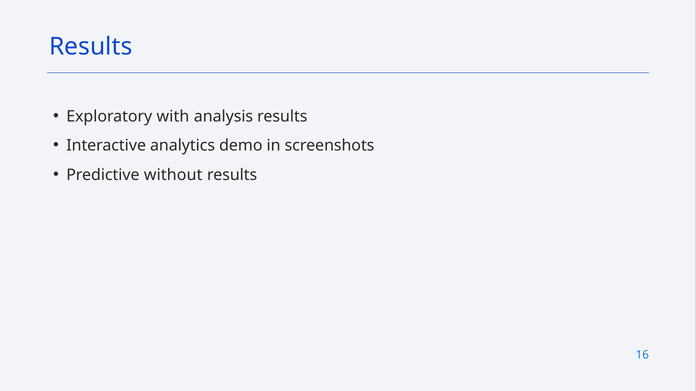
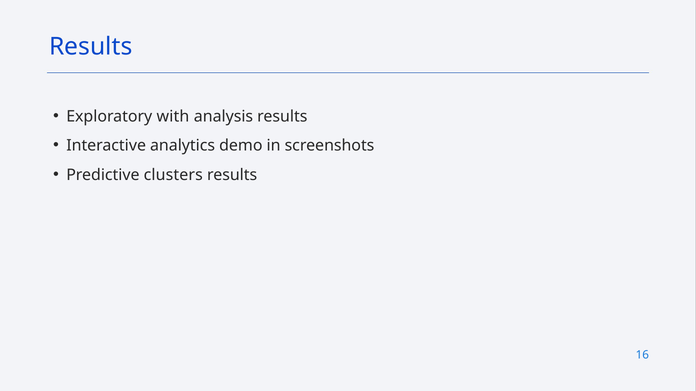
without: without -> clusters
